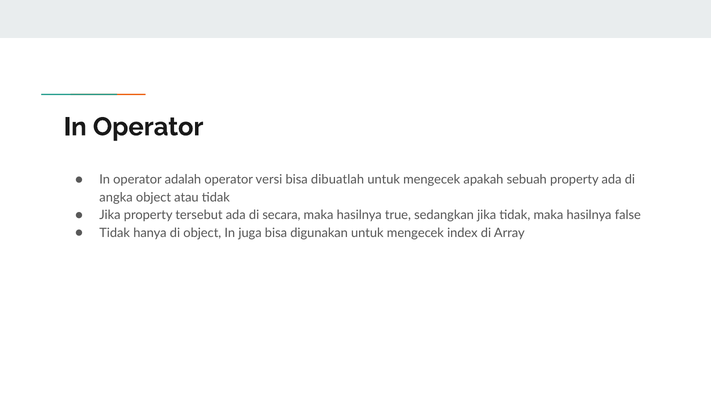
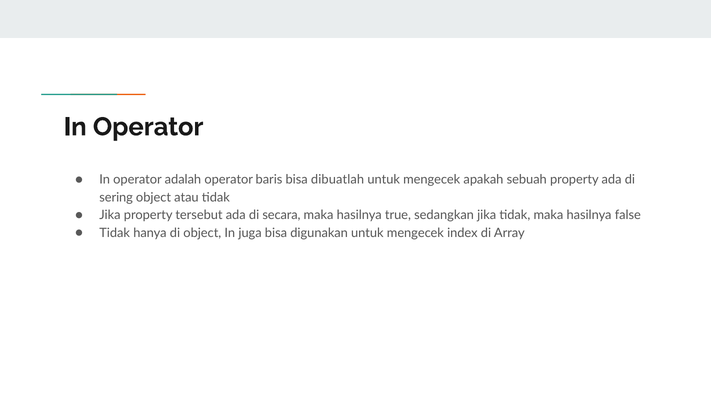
versi: versi -> baris
angka: angka -> sering
